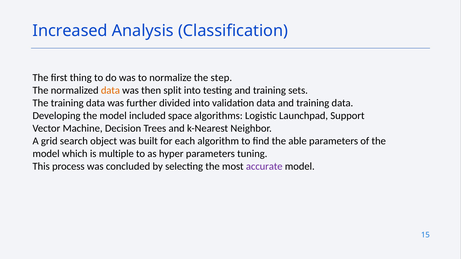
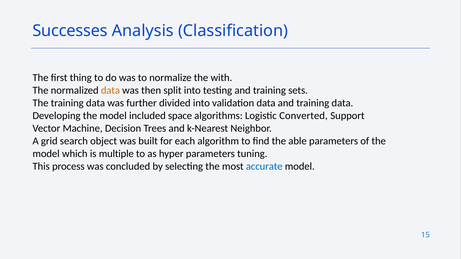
Increased: Increased -> Successes
step: step -> with
Launchpad: Launchpad -> Converted
accurate colour: purple -> blue
